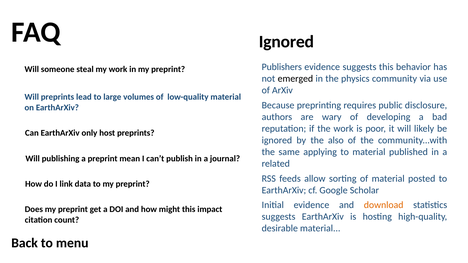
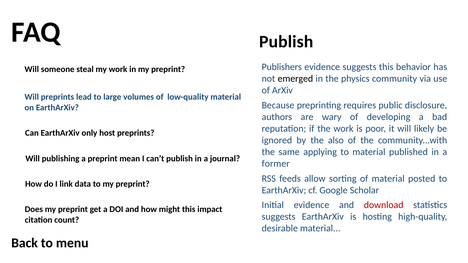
Ignored at (286, 42): Ignored -> Publish
related: related -> former
download colour: orange -> red
